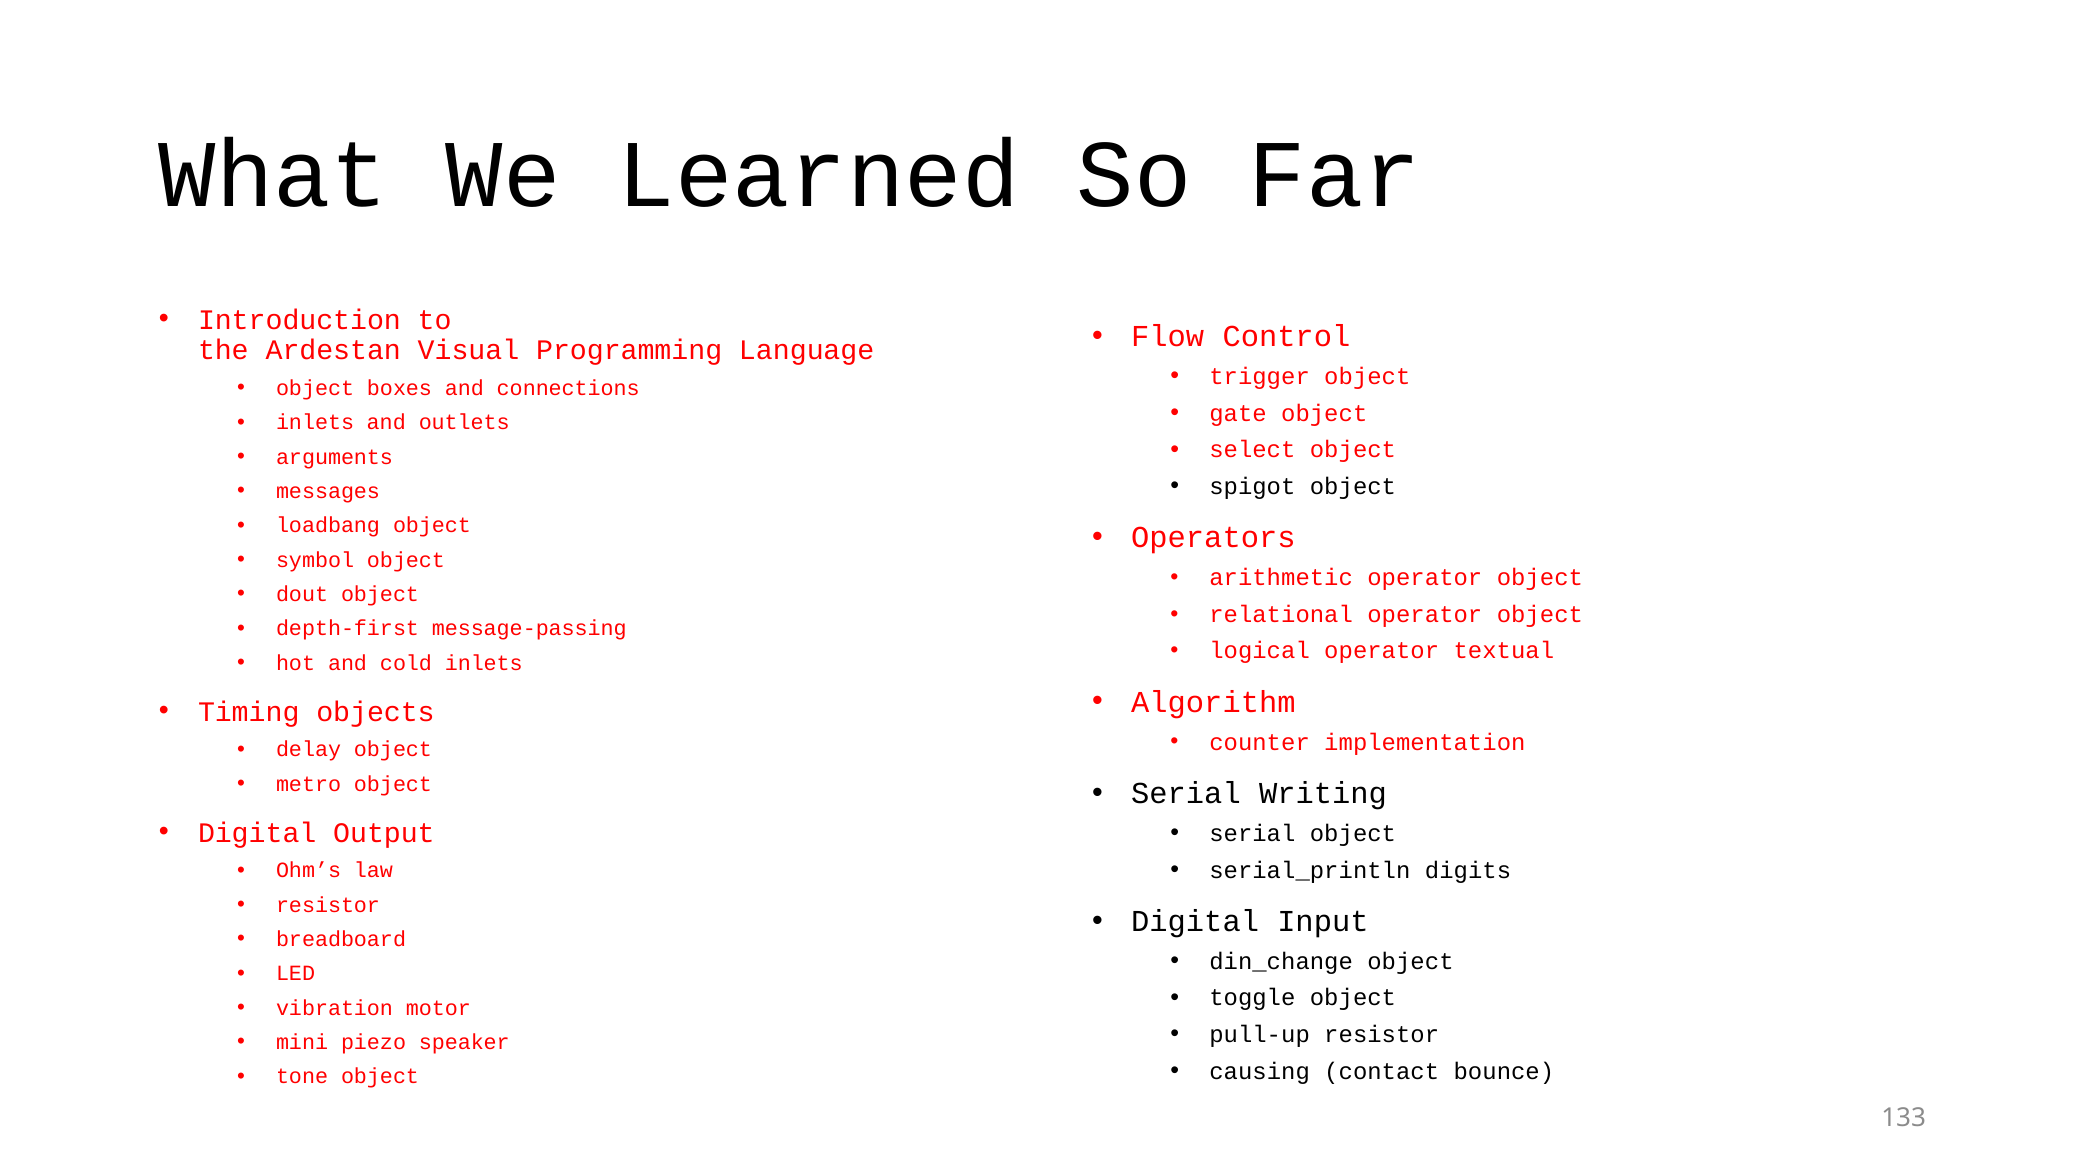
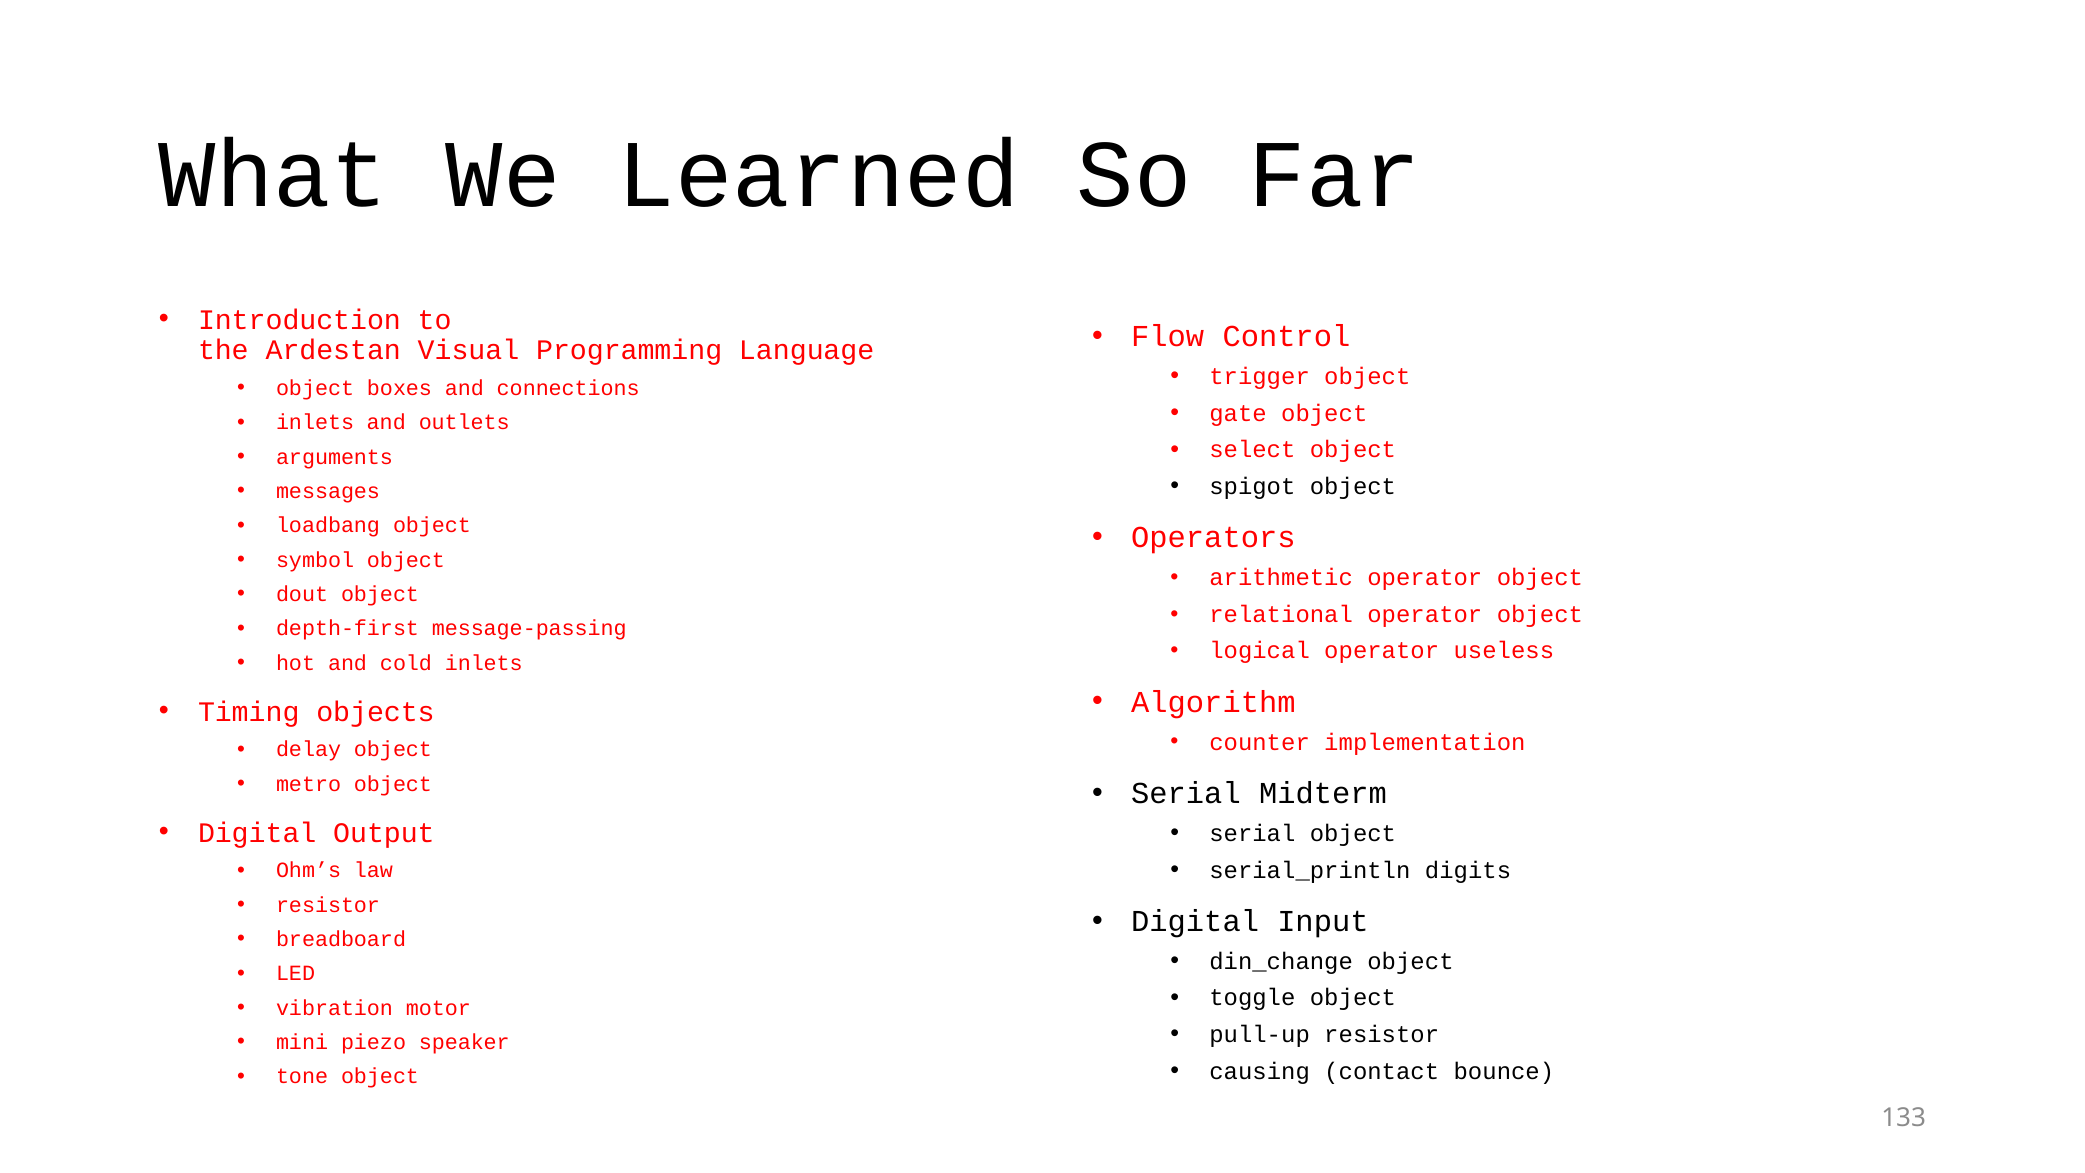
textual: textual -> useless
Writing: Writing -> Midterm
